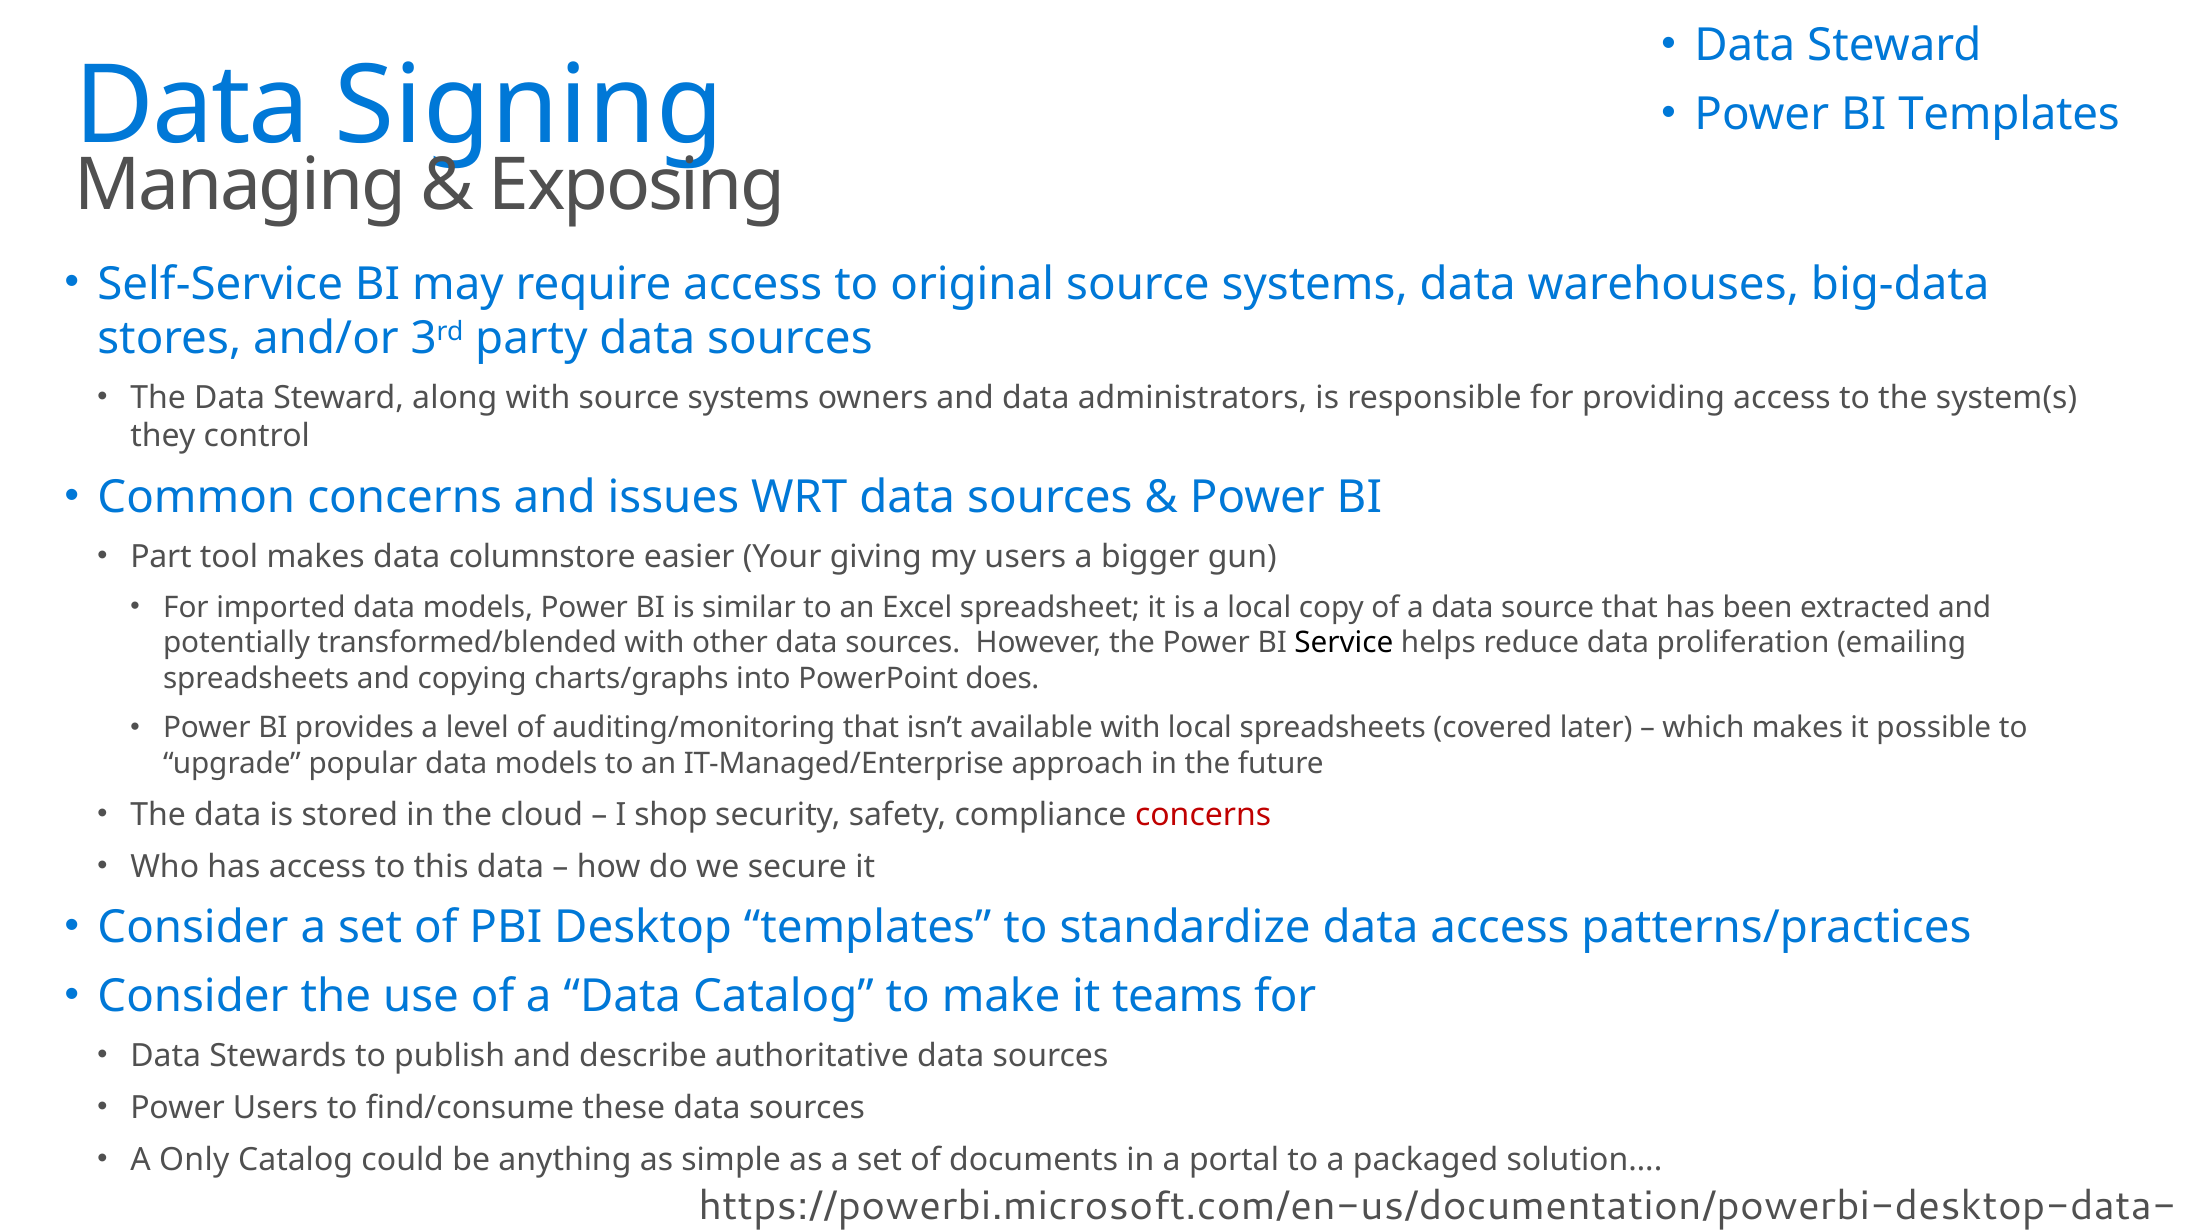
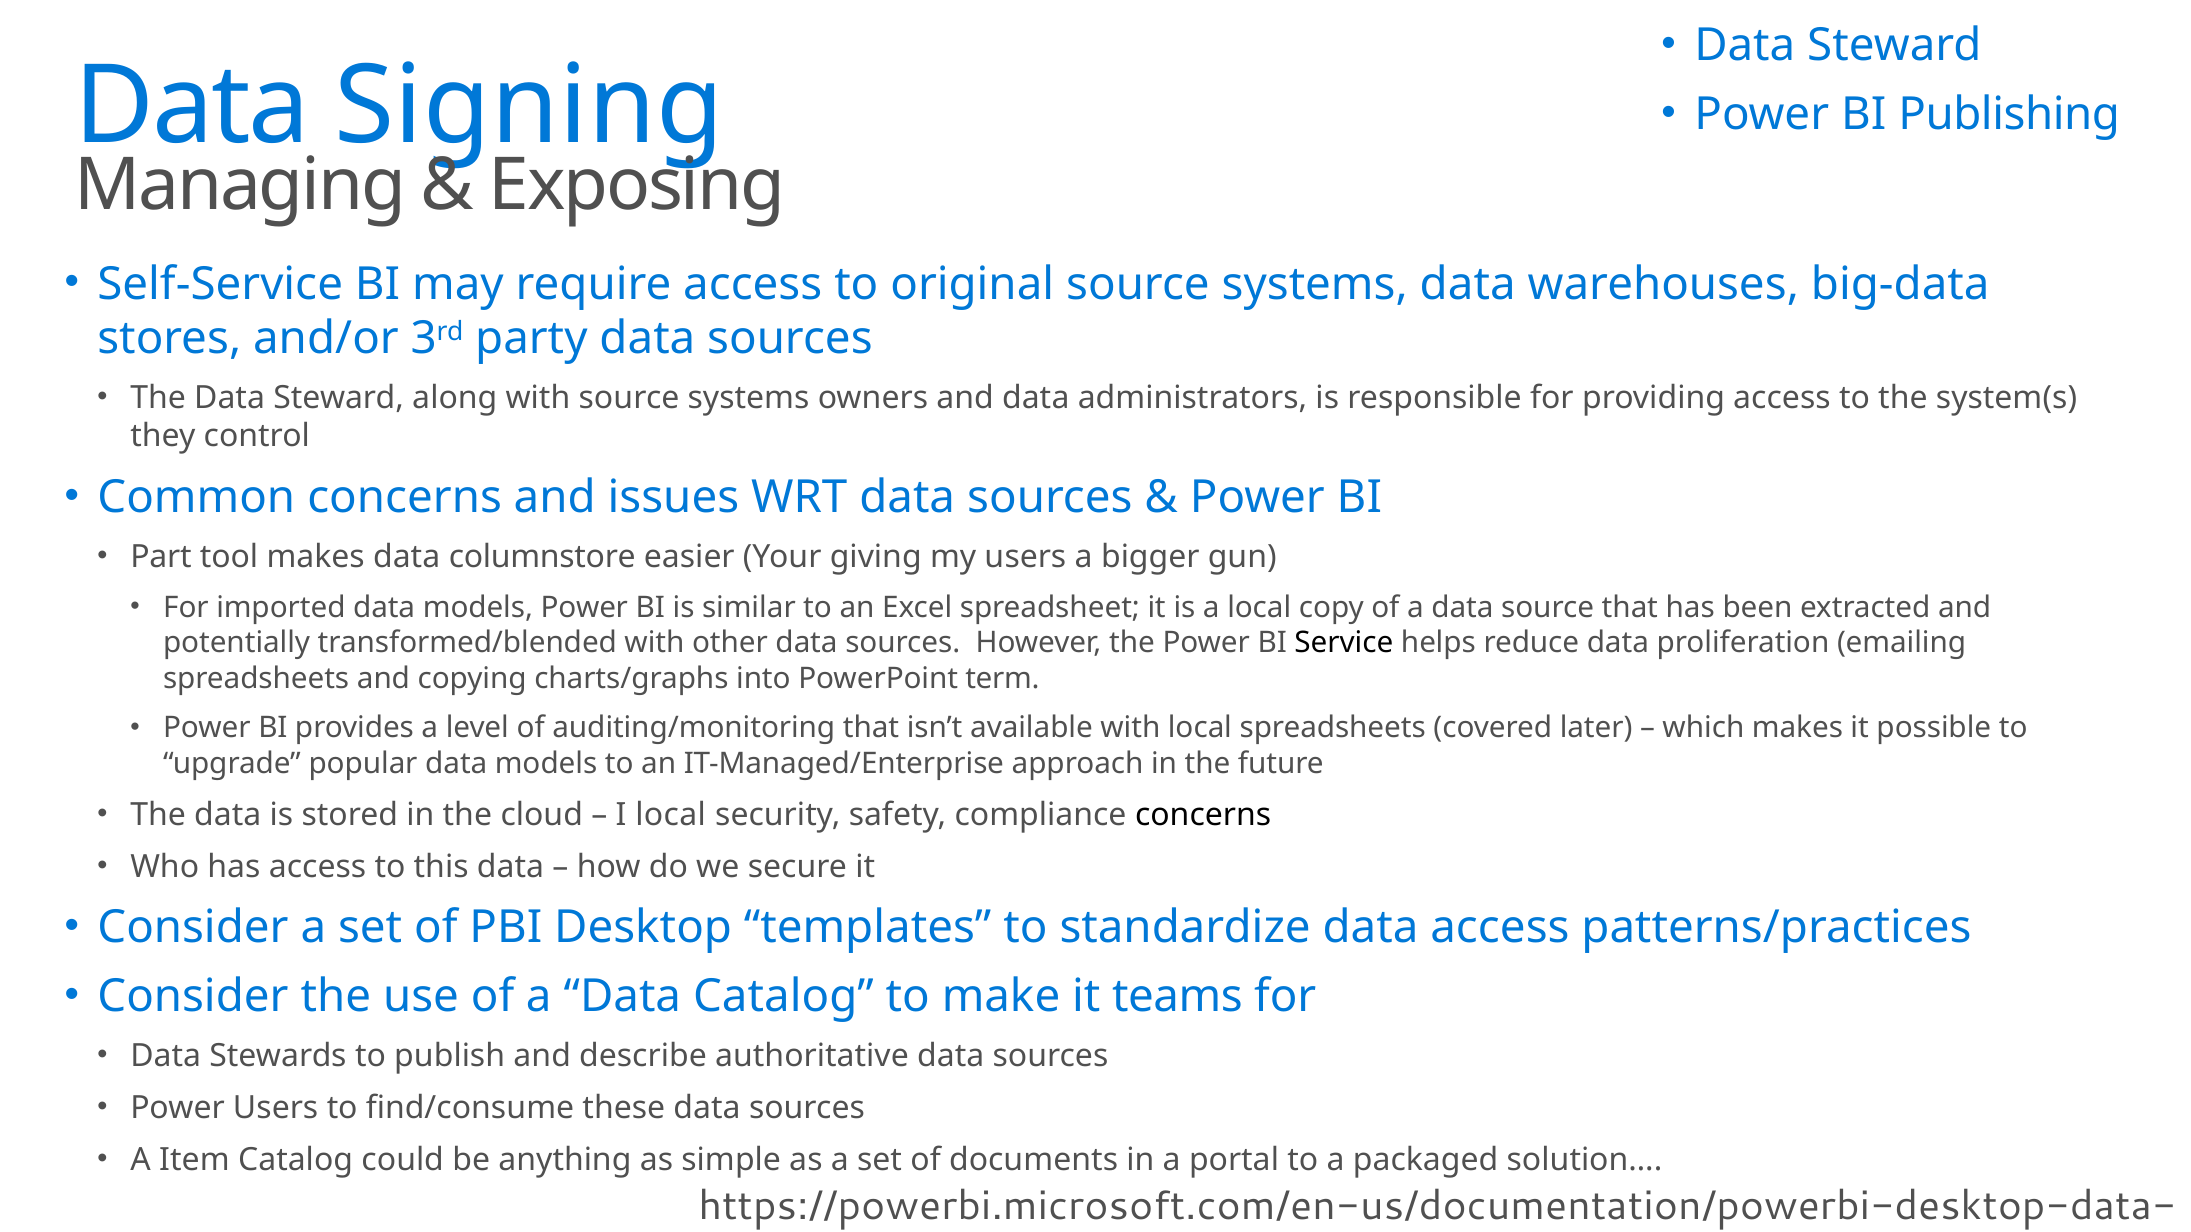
BI Templates: Templates -> Publishing
does: does -> term
I shop: shop -> local
concerns at (1203, 815) colour: red -> black
Only: Only -> Item
